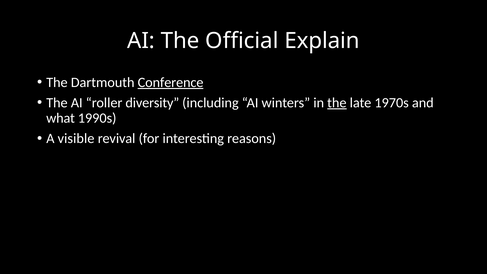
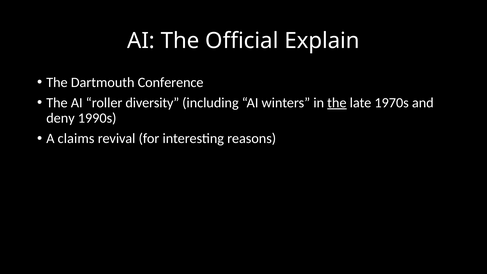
Conference underline: present -> none
what: what -> deny
visible: visible -> claims
